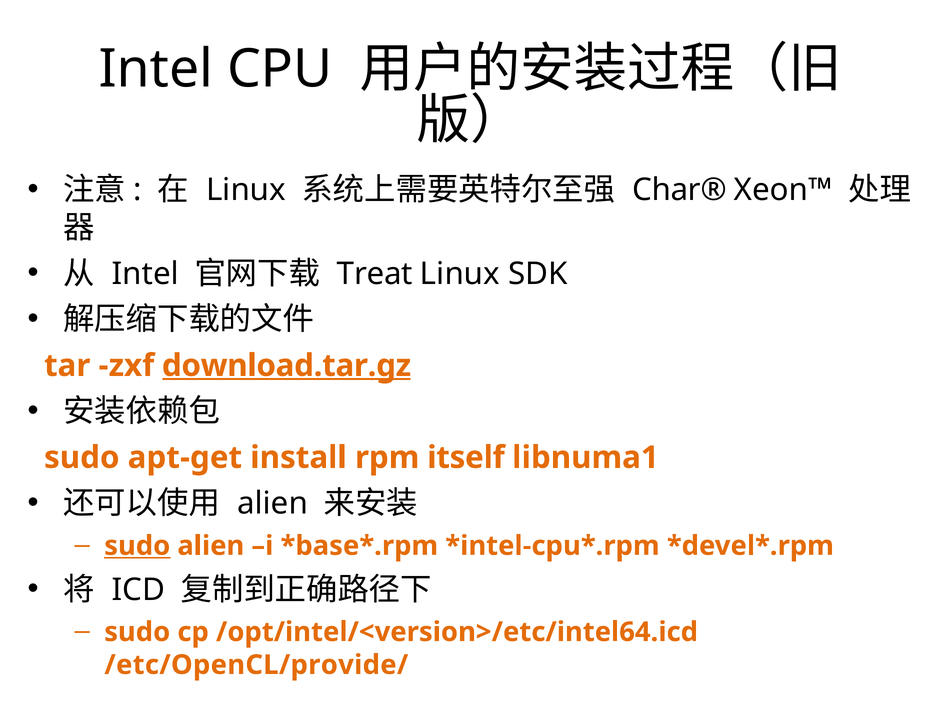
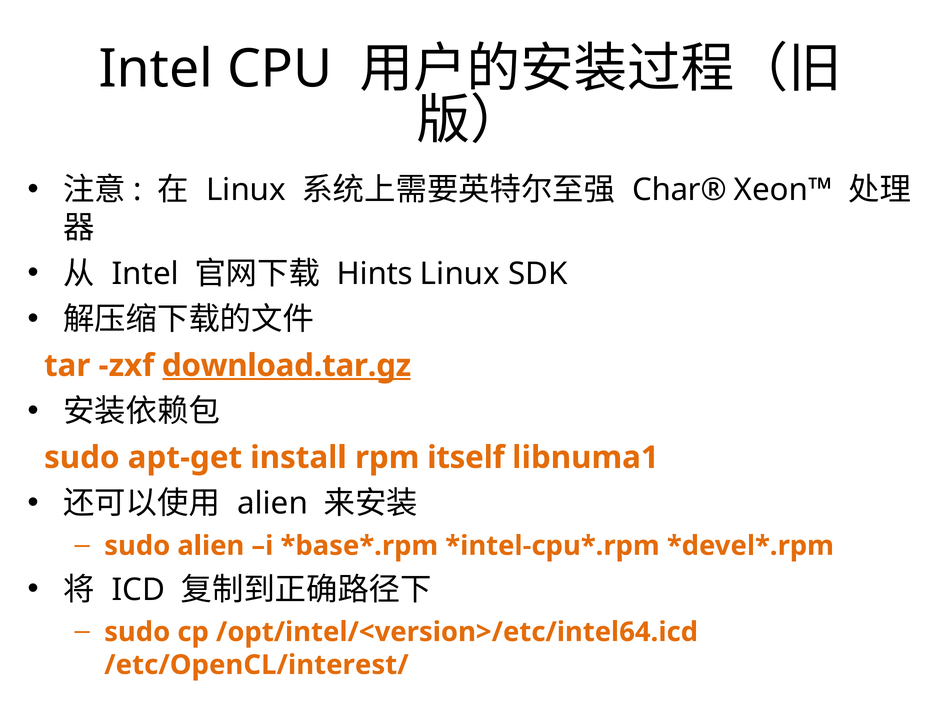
Treat: Treat -> Hints
sudo at (137, 546) underline: present -> none
/etc/OpenCL/provide/: /etc/OpenCL/provide/ -> /etc/OpenCL/interest/
